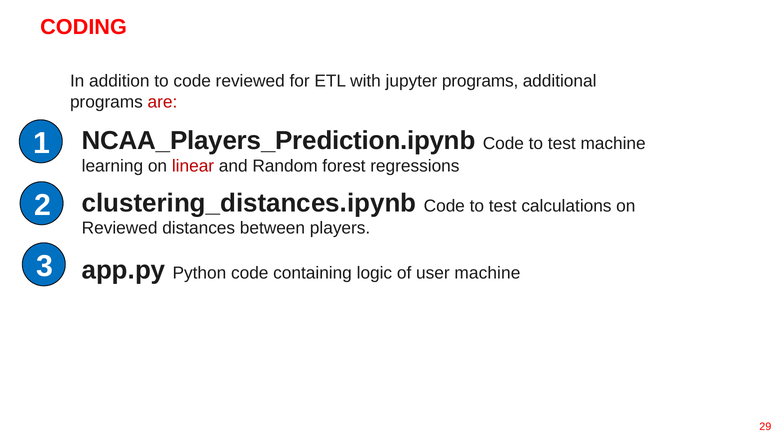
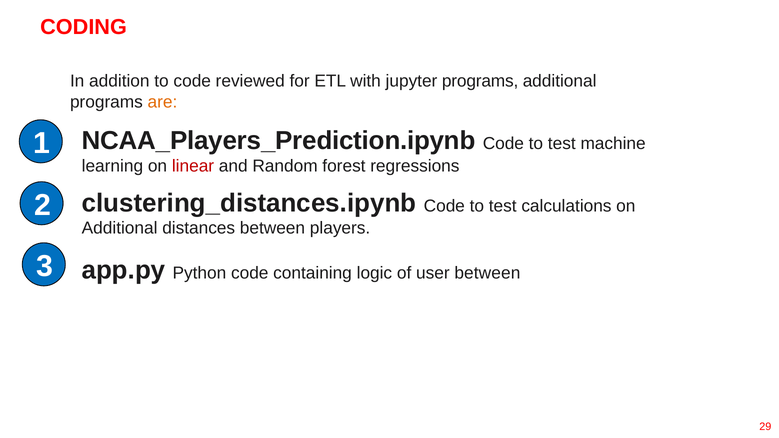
are colour: red -> orange
Reviewed at (120, 228): Reviewed -> Additional
user machine: machine -> between
